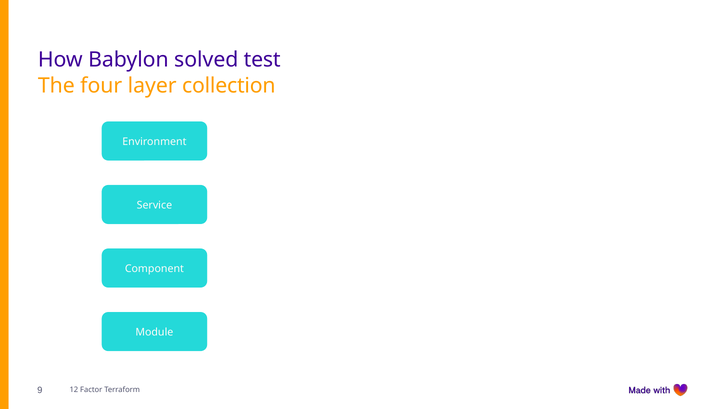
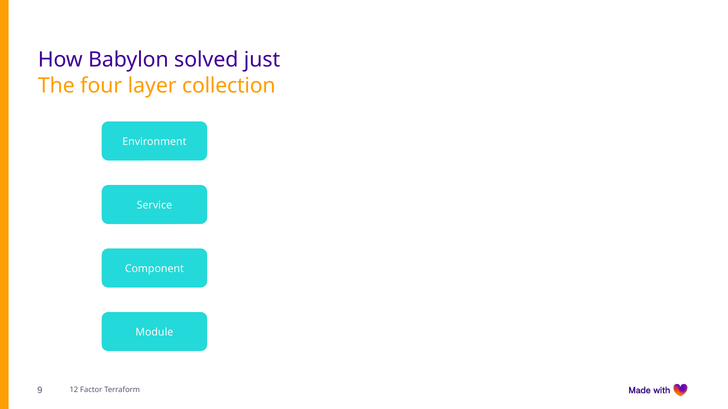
test: test -> just
